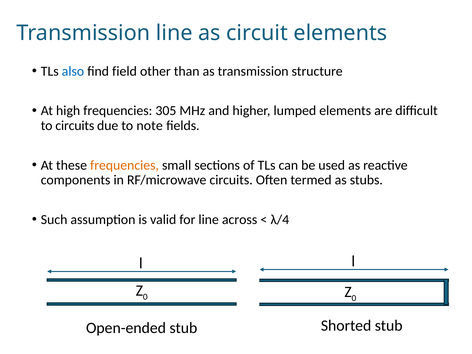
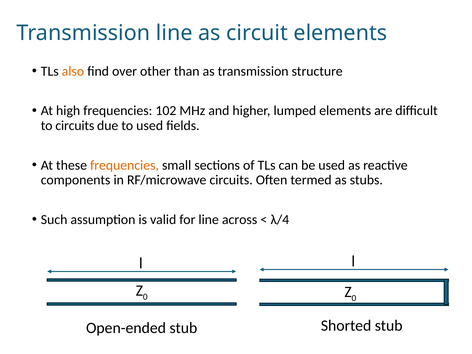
also colour: blue -> orange
field: field -> over
305: 305 -> 102
to note: note -> used
